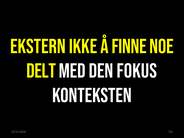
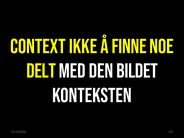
EKSTERN: EKSTERN -> CONTEXT
FOKUS: FOKUS -> BILDET
